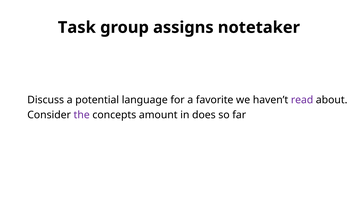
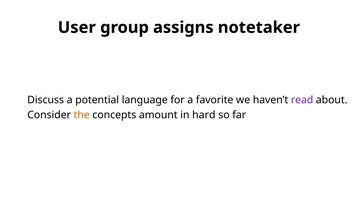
Task: Task -> User
the colour: purple -> orange
does: does -> hard
